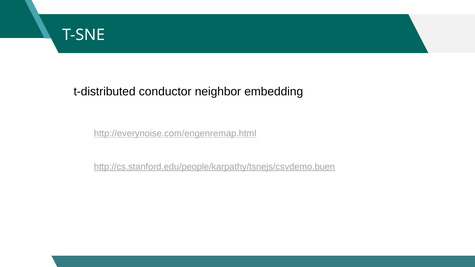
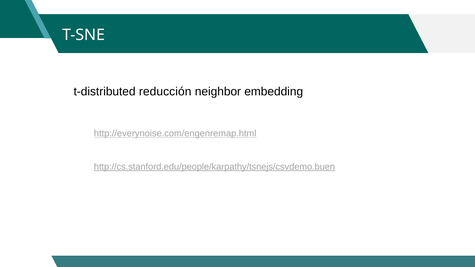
conductor: conductor -> reducción
